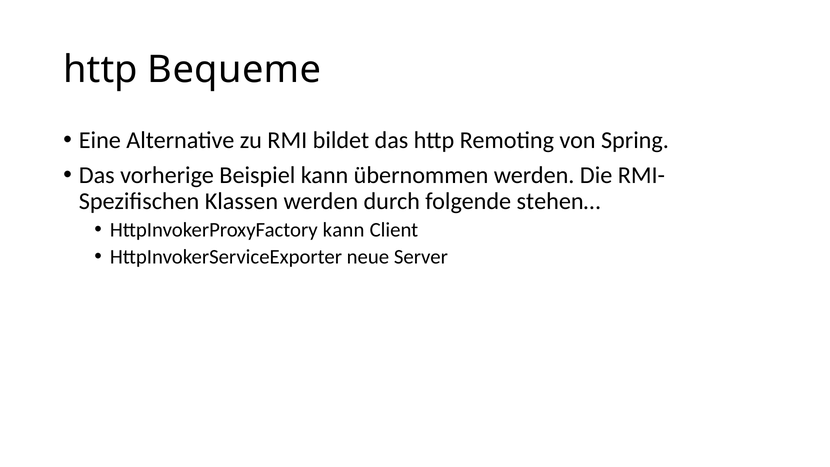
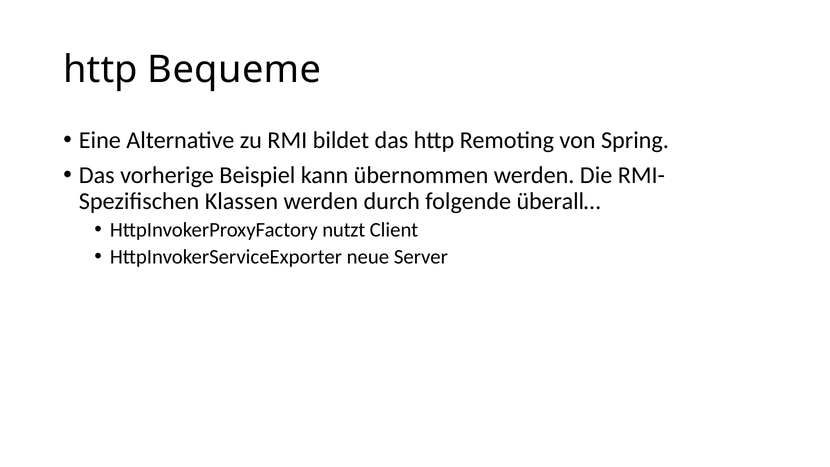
stehen…: stehen… -> überall…
HttpInvokerProxyFactory kann: kann -> nutzt
